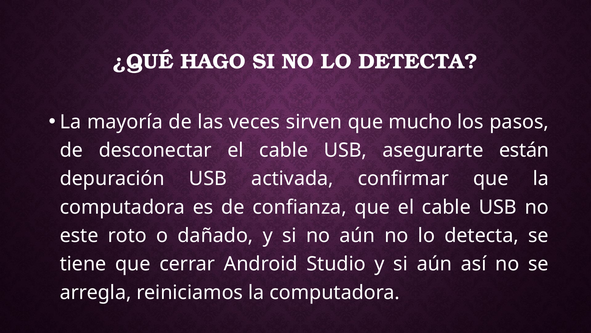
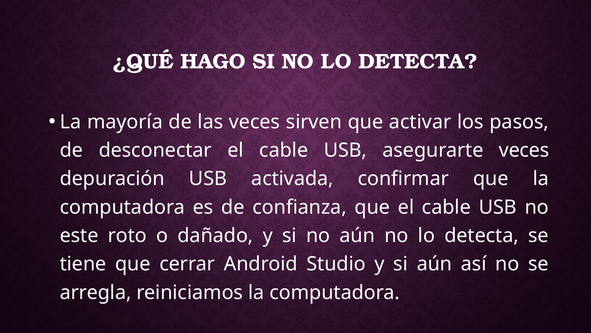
mucho: mucho -> activar
asegurarte están: están -> veces
